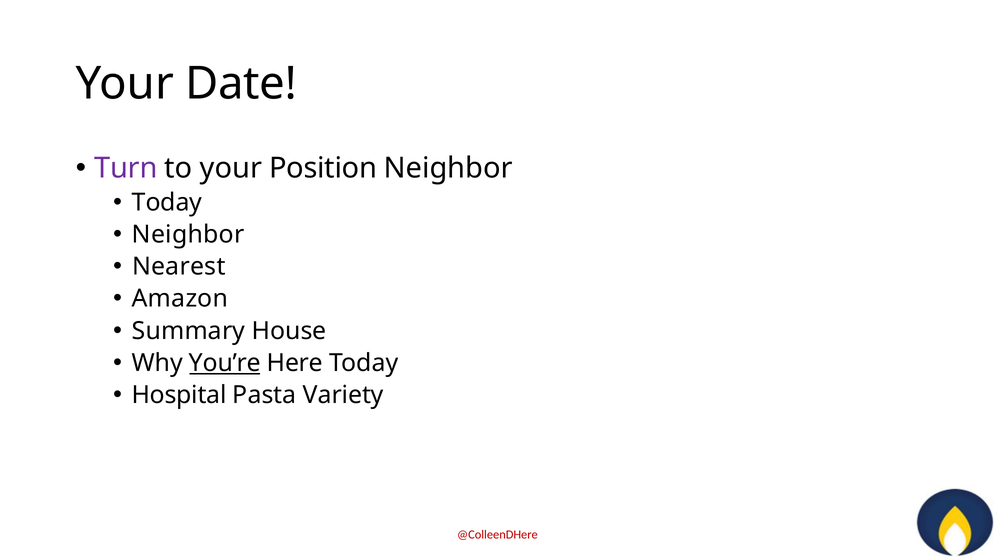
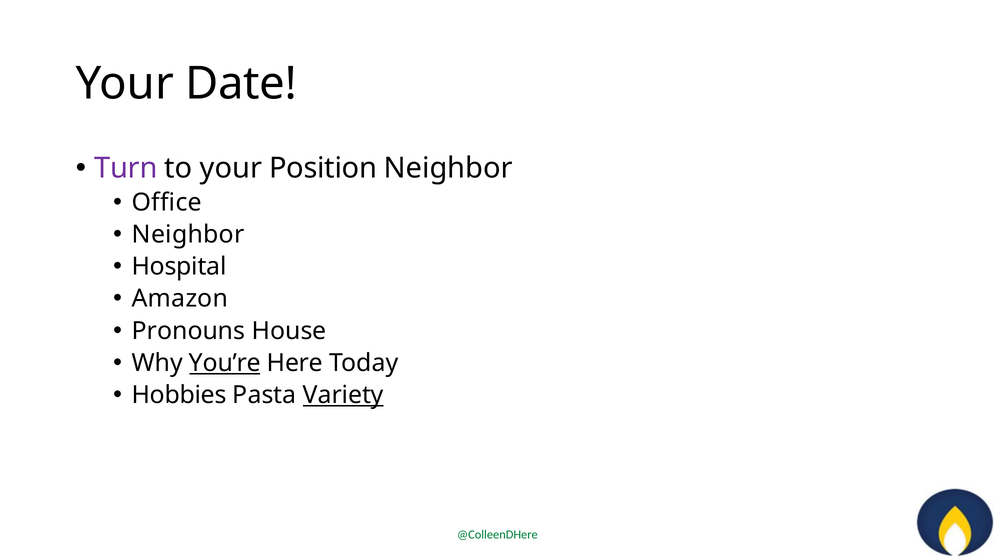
Today at (167, 203): Today -> Office
Nearest: Nearest -> Hospital
Summary: Summary -> Pronouns
Hospital: Hospital -> Hobbies
Variety underline: none -> present
@ColleenDHere colour: red -> green
